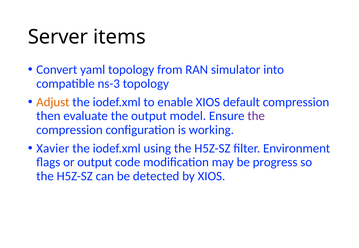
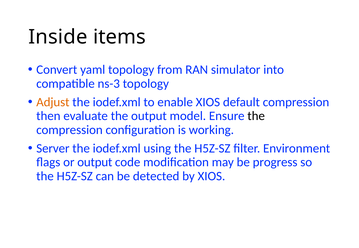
Server: Server -> Inside
the at (256, 116) colour: purple -> black
Xavier: Xavier -> Server
